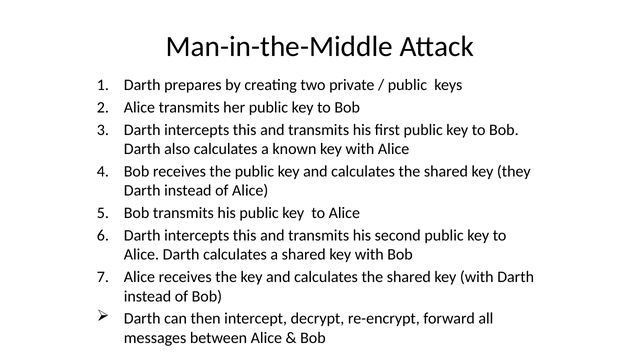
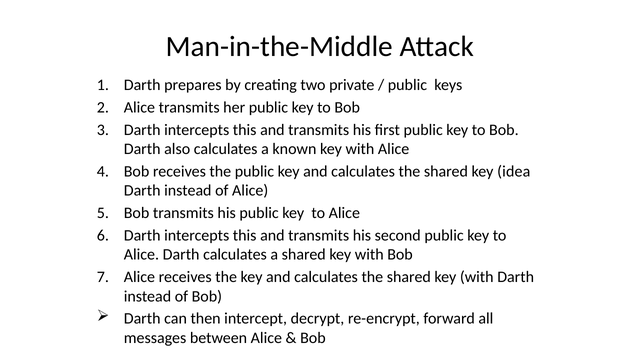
they: they -> idea
